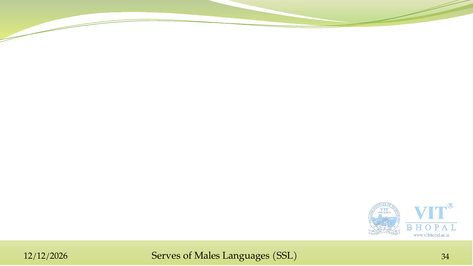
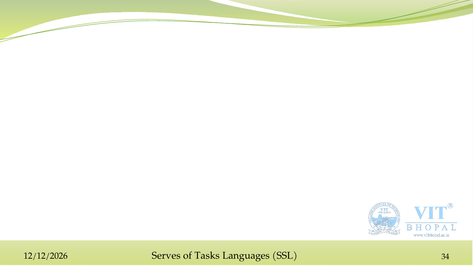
Males: Males -> Tasks
